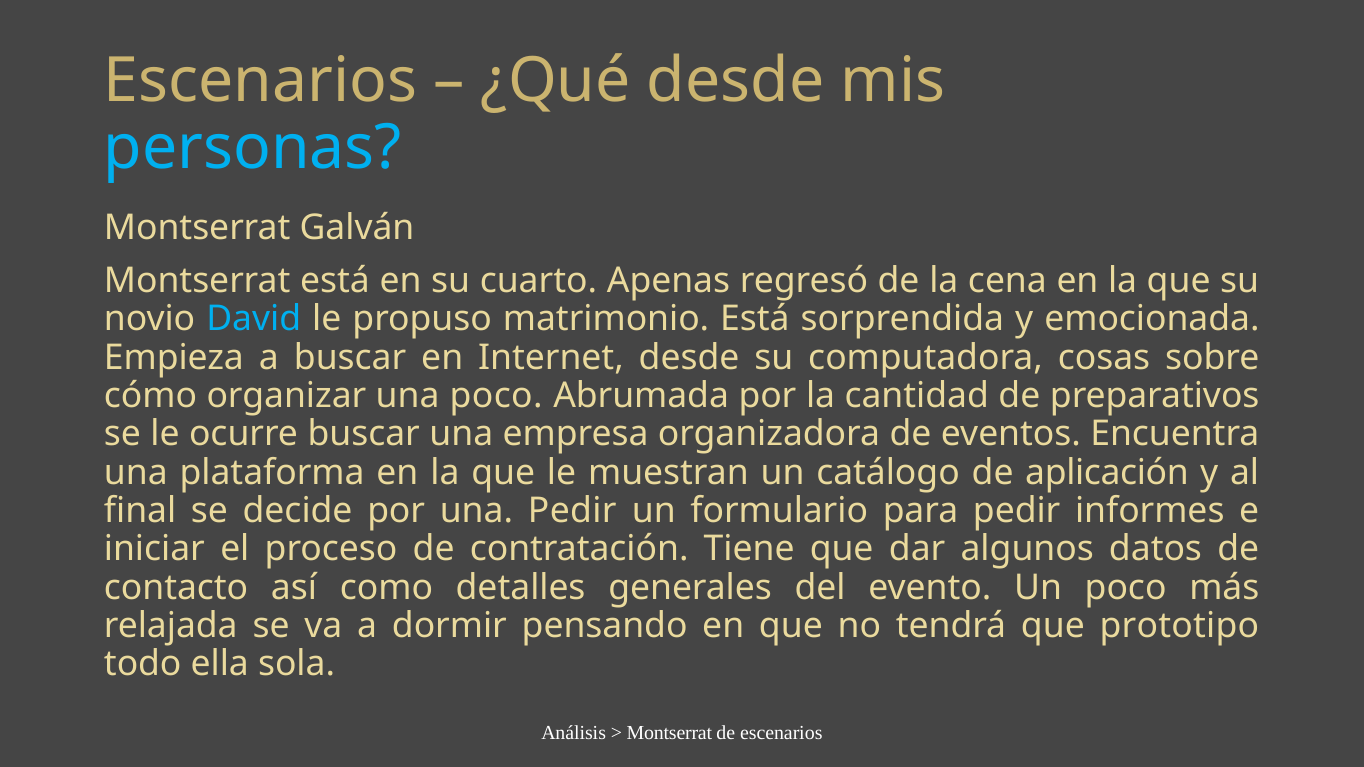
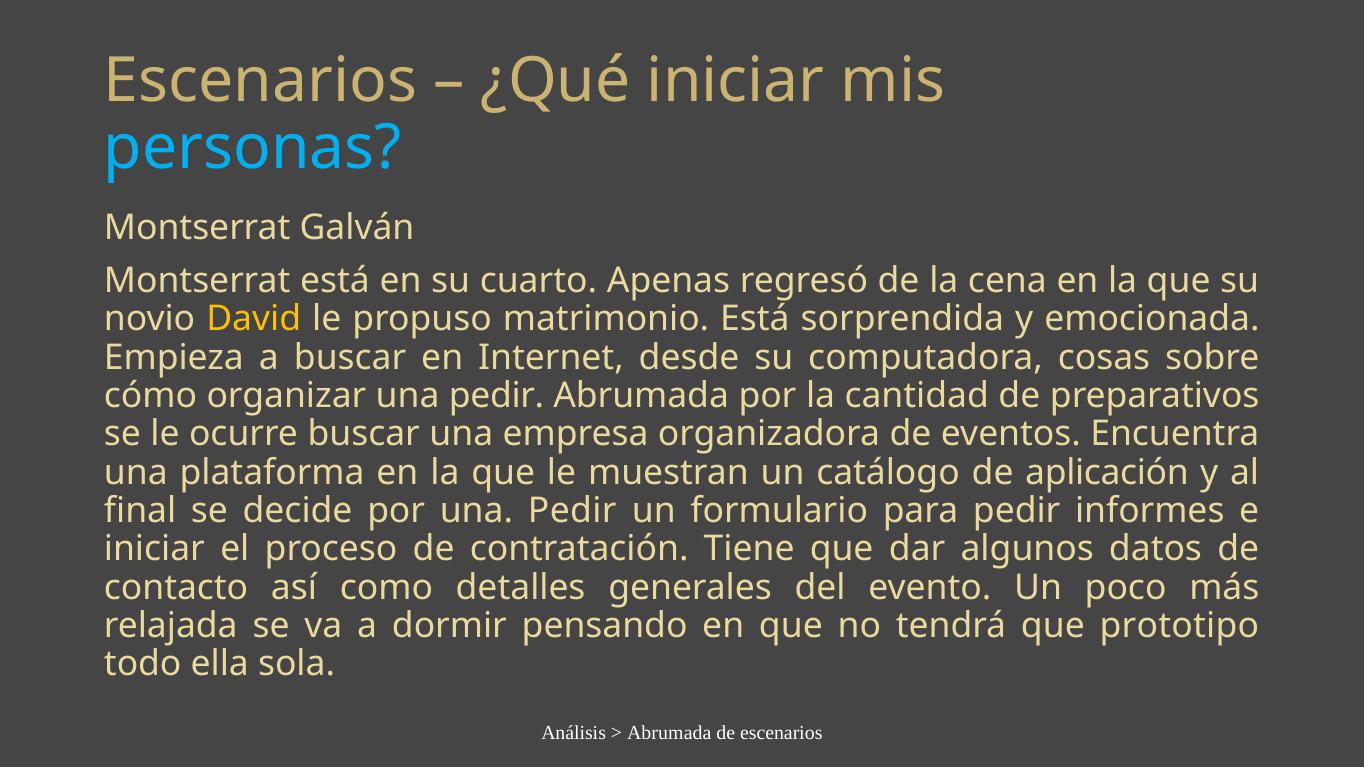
¿Qué desde: desde -> iniciar
David colour: light blue -> yellow
organizar una poco: poco -> pedir
Montserrat at (669, 733): Montserrat -> Abrumada
